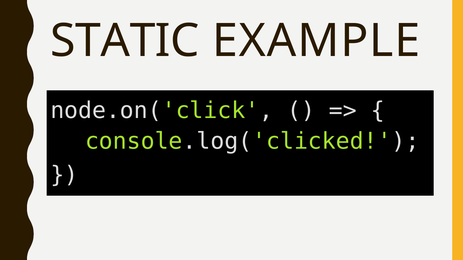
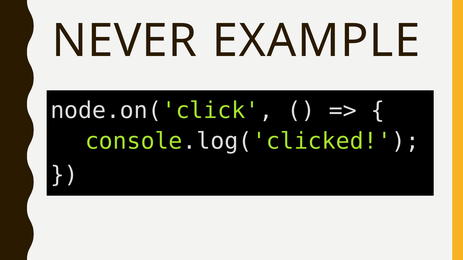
STATIC: STATIC -> NEVER
